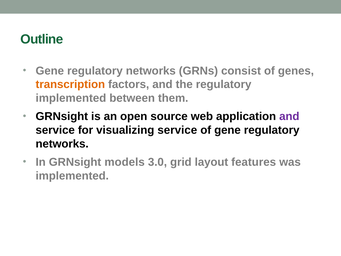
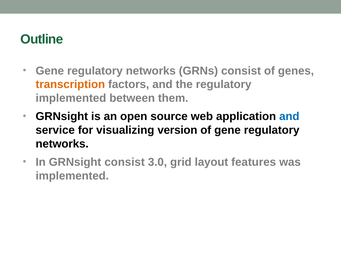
and at (289, 116) colour: purple -> blue
visualizing service: service -> version
GRNsight models: models -> consist
